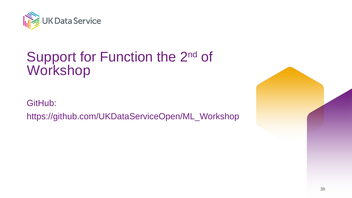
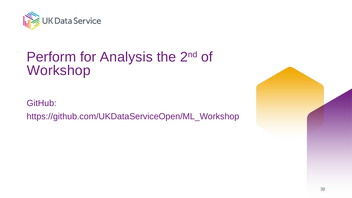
Support: Support -> Perform
Function: Function -> Analysis
